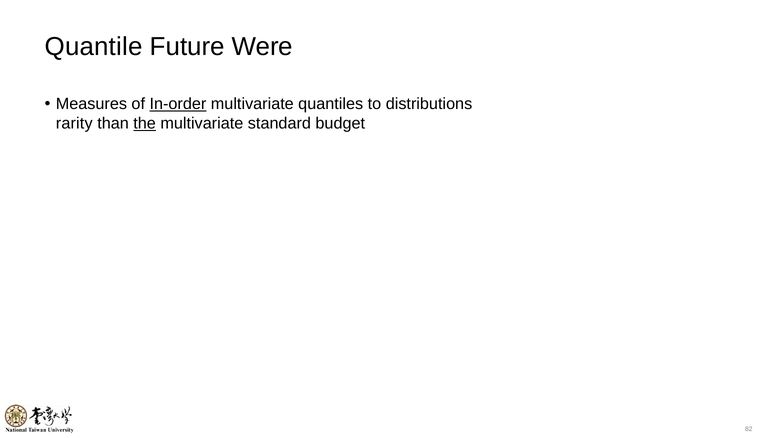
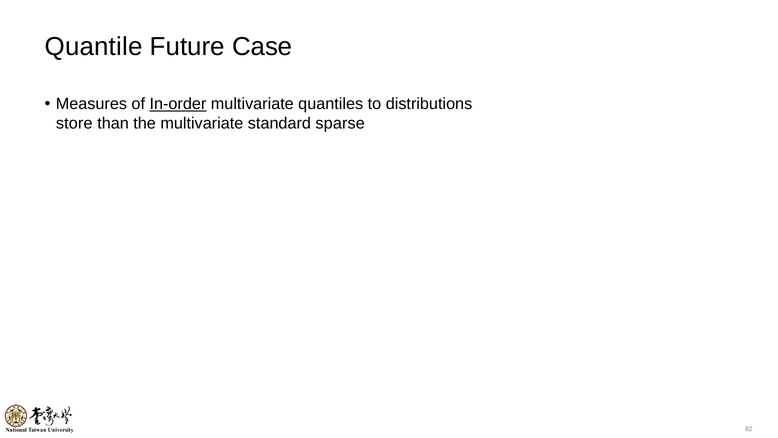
Were: Were -> Case
rarity: rarity -> store
the underline: present -> none
budget: budget -> sparse
